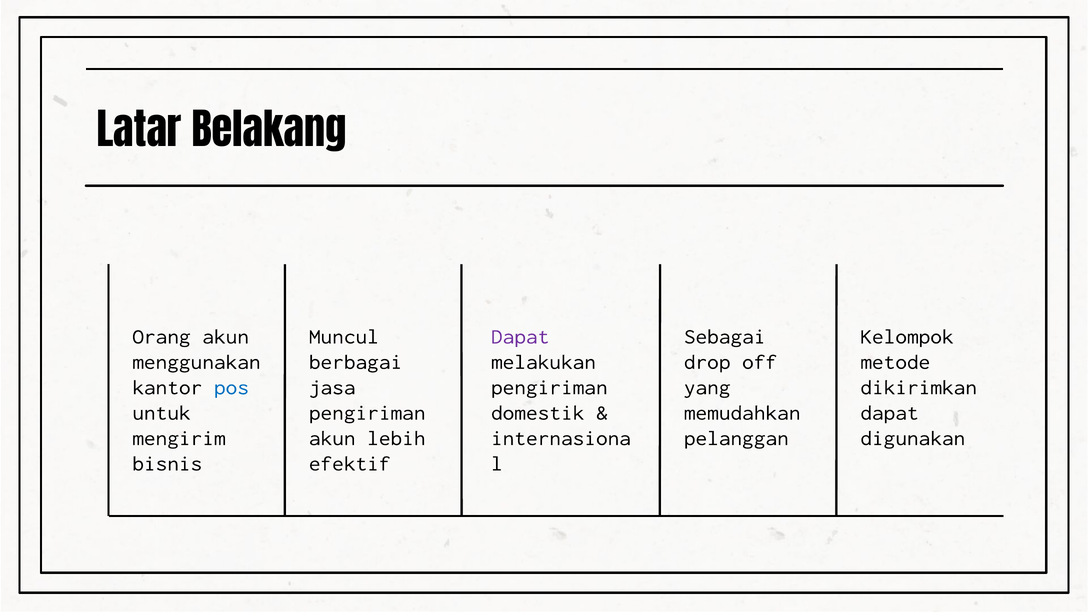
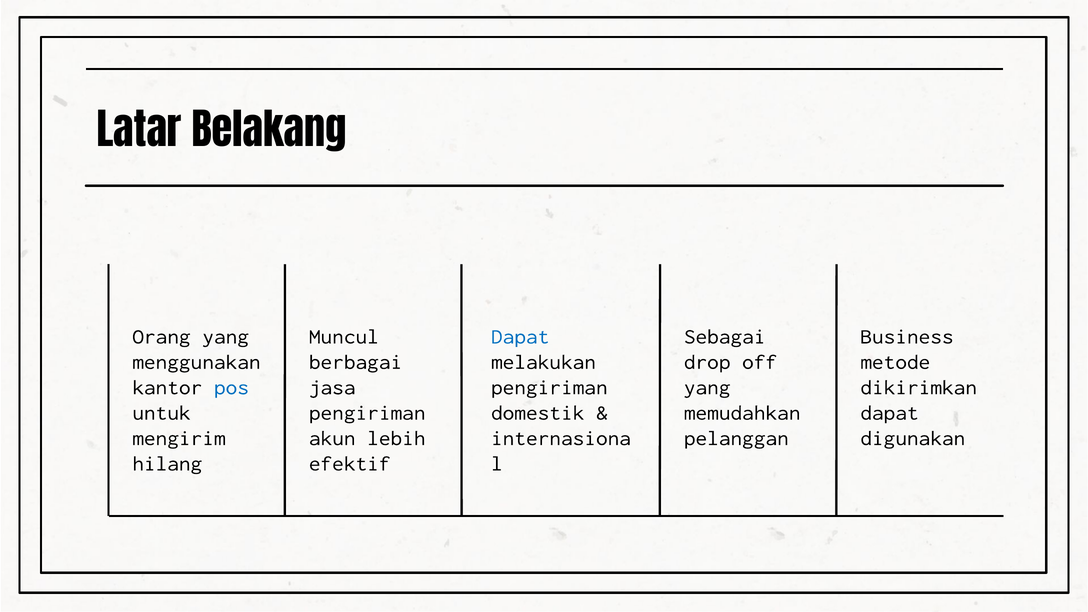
Orang akun: akun -> yang
Dapat at (520, 336) colour: purple -> blue
Kelompok: Kelompok -> Business
bisnis: bisnis -> hilang
